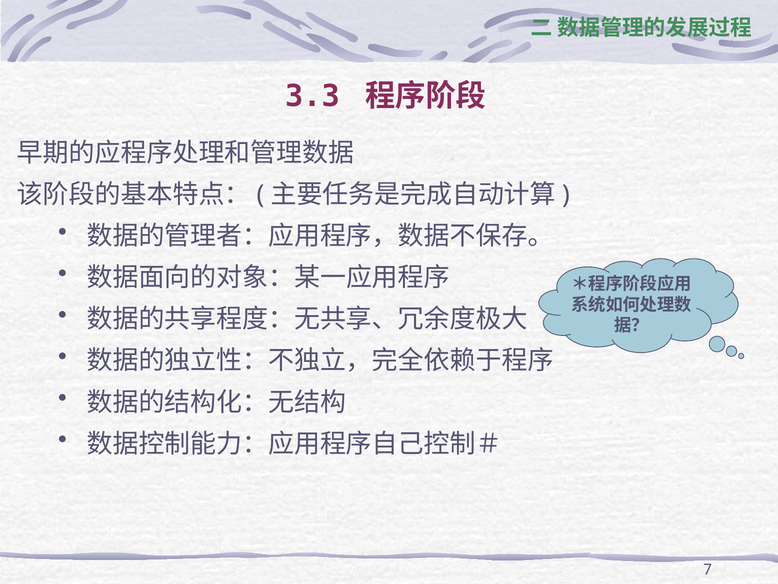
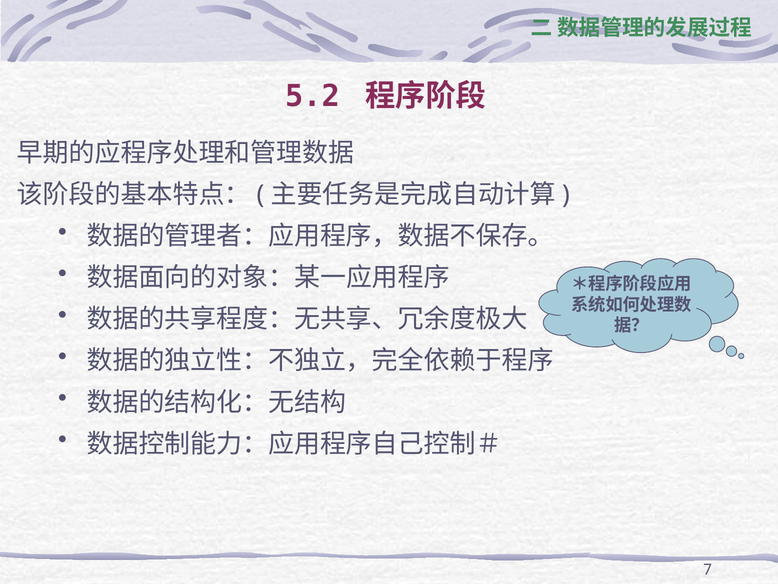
3.3: 3.3 -> 5.2
